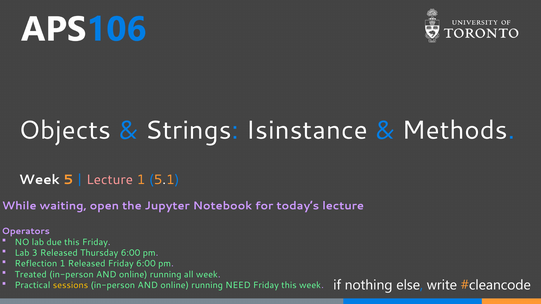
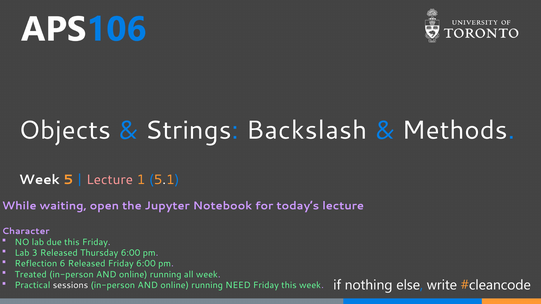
Isinstance: Isinstance -> Backslash
Operators: Operators -> Character
Reflection 1: 1 -> 6
sessions colour: yellow -> white
